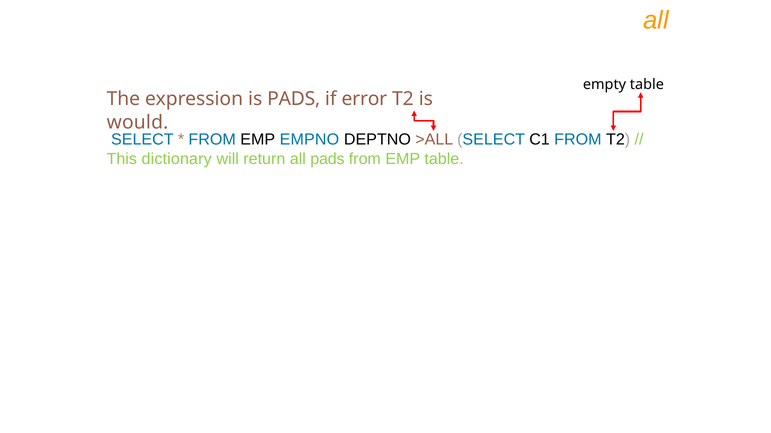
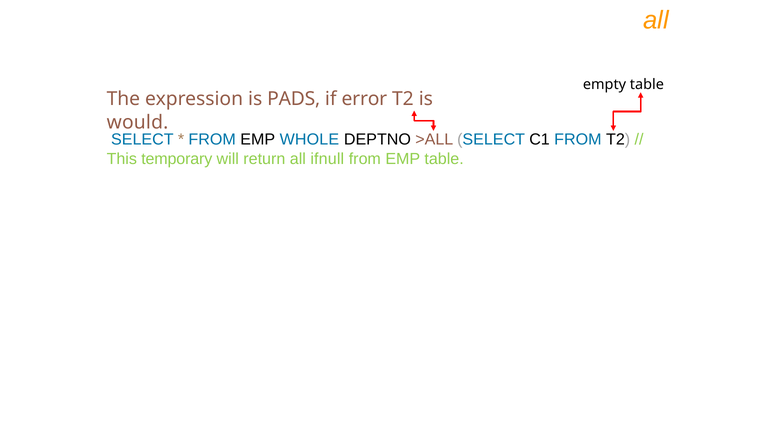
EMPNO: EMPNO -> WHOLE
dictionary: dictionary -> temporary
all pads: pads -> ifnull
